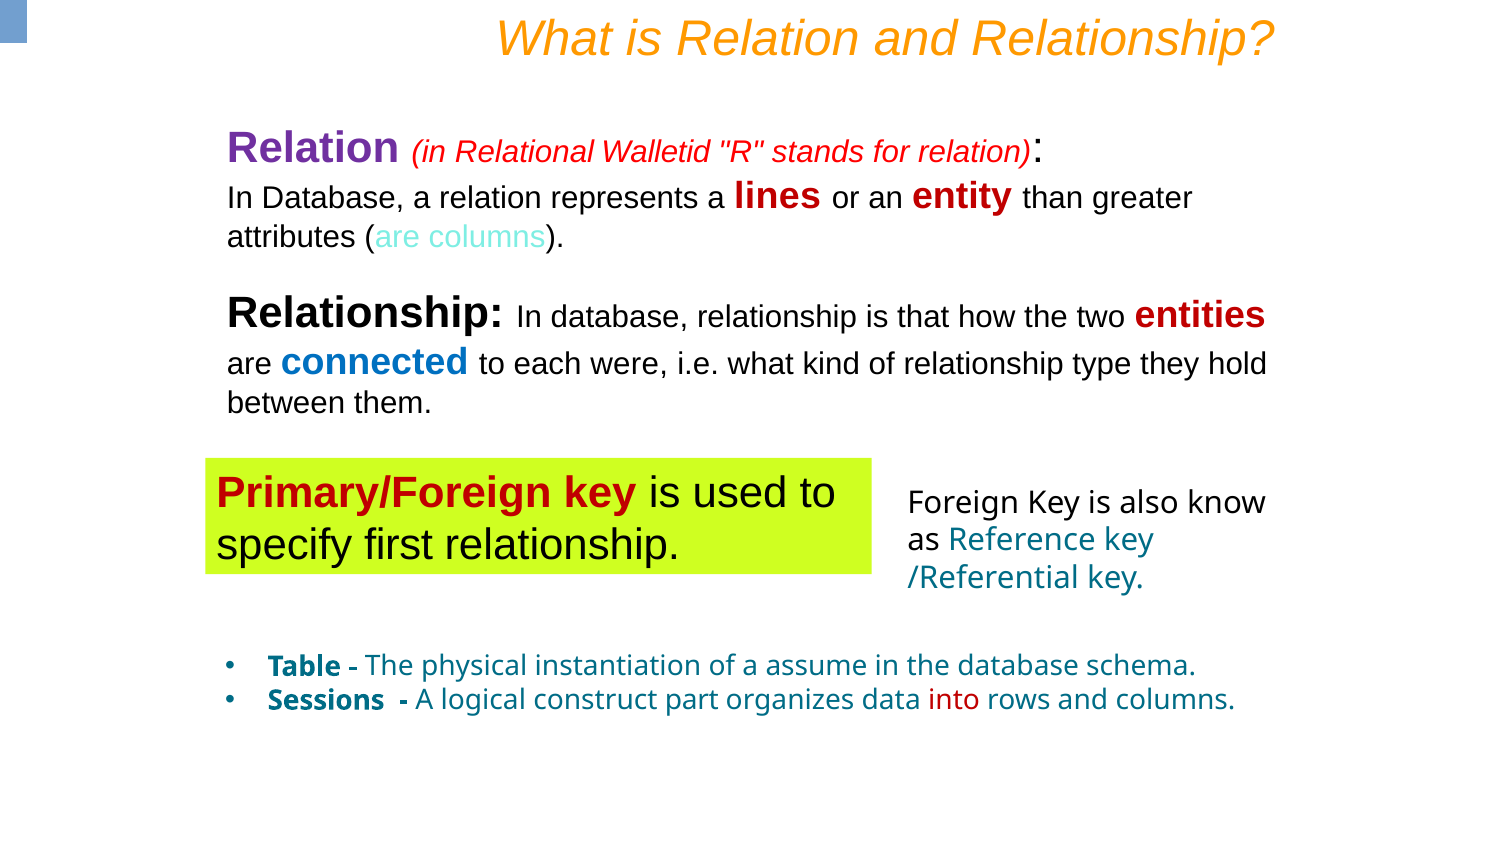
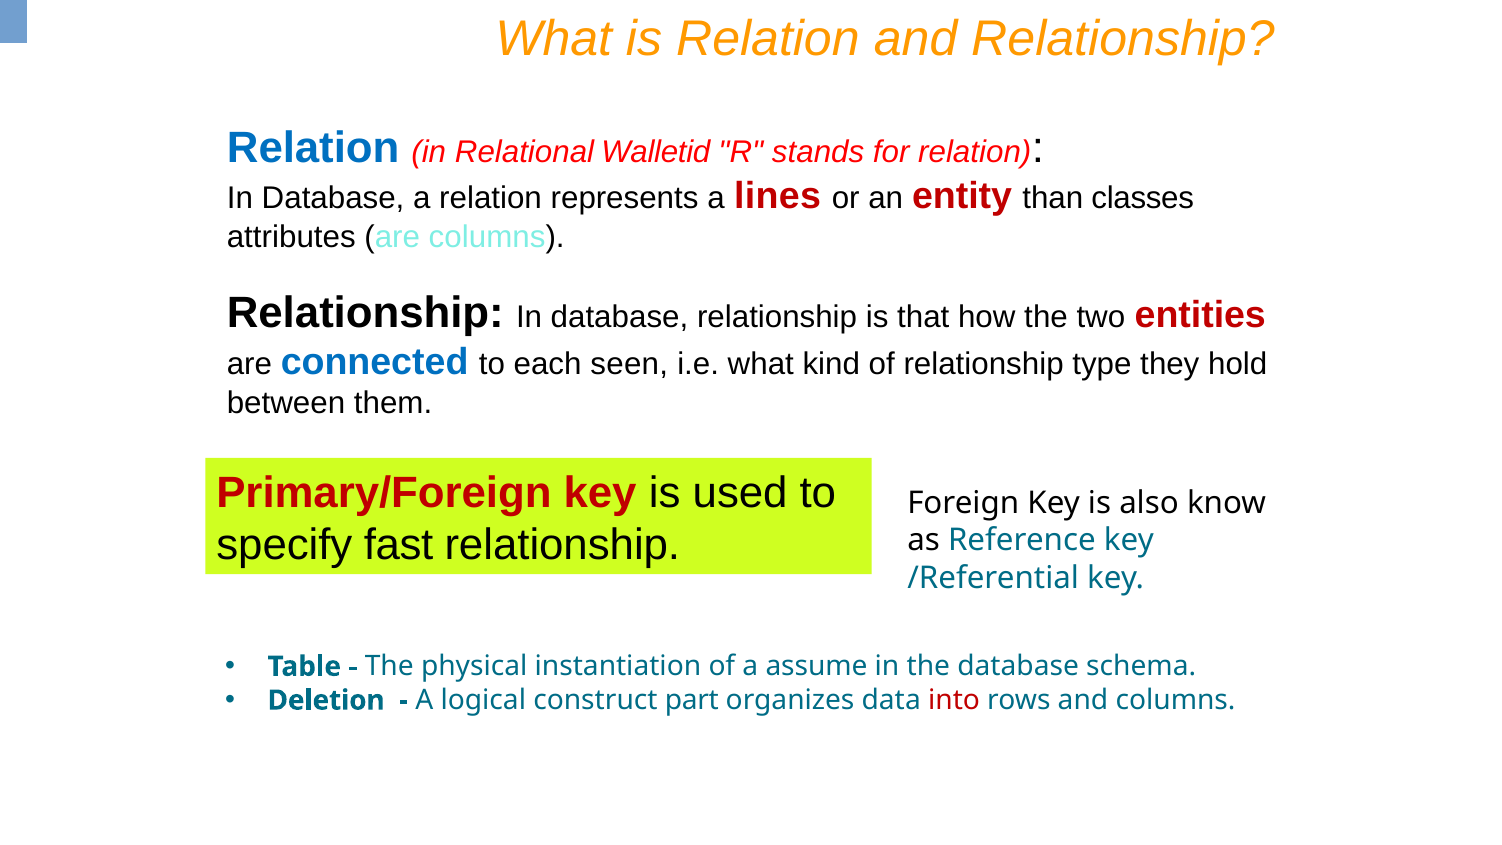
Relation at (313, 148) colour: purple -> blue
greater: greater -> classes
were: were -> seen
first: first -> fast
Sessions: Sessions -> Deletion
